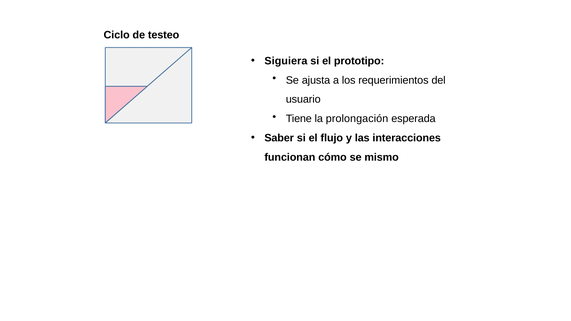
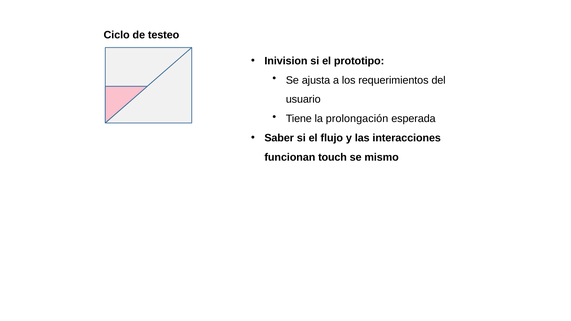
Siguiera: Siguiera -> Inivision
cómo: cómo -> touch
